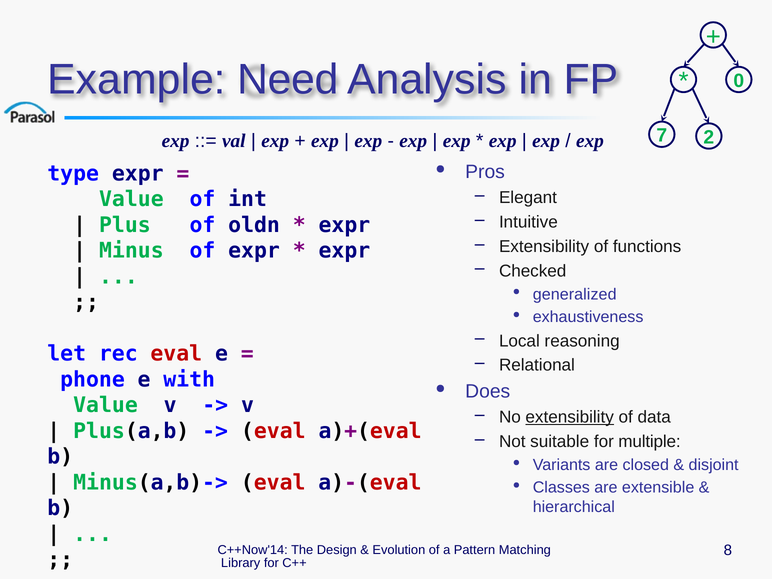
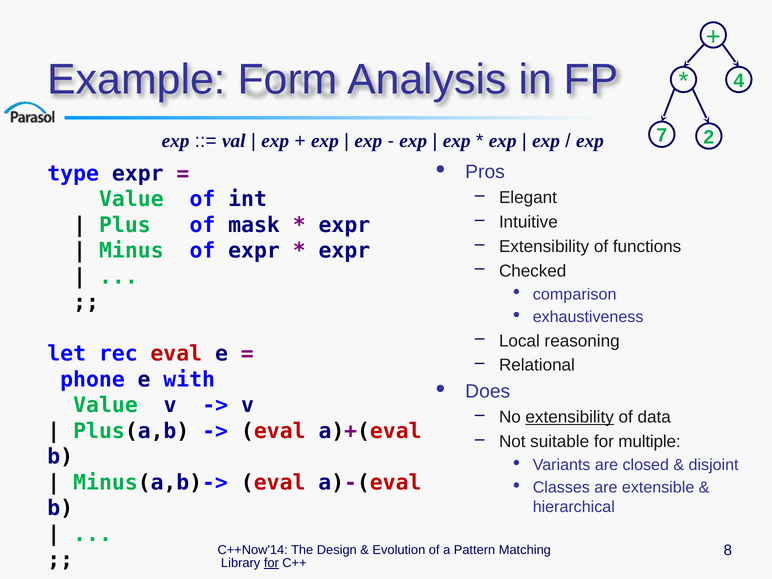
Need: Need -> Form
0: 0 -> 4
oldn: oldn -> mask
generalized: generalized -> comparison
for at (271, 563) underline: none -> present
